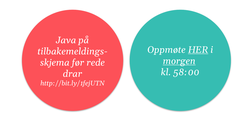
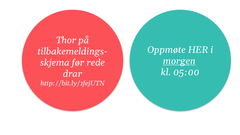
Java: Java -> Thor
HER underline: present -> none
58:00: 58:00 -> 05:00
